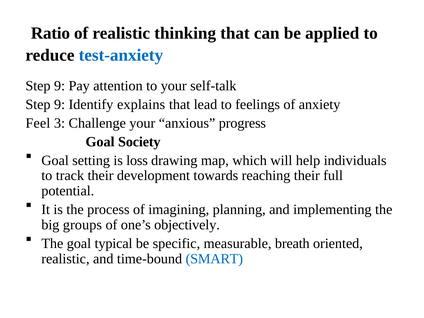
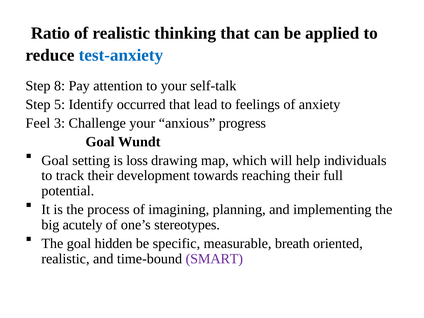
9 at (60, 86): 9 -> 8
9 at (60, 104): 9 -> 5
explains: explains -> occurred
Society: Society -> Wundt
groups: groups -> acutely
objectively: objectively -> stereotypes
typical: typical -> hidden
SMART colour: blue -> purple
